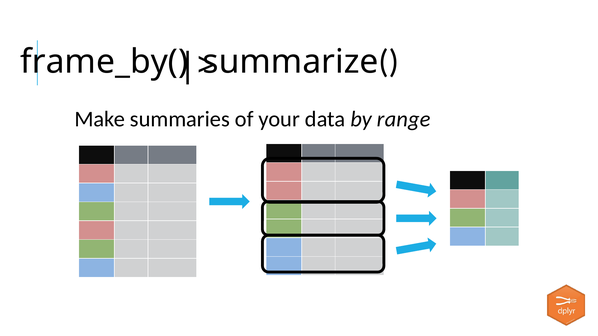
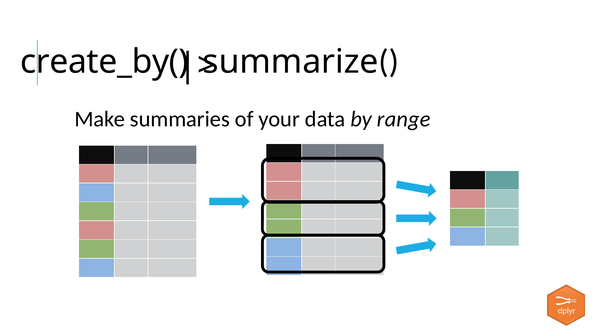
frame_by(: frame_by( -> create_by(
